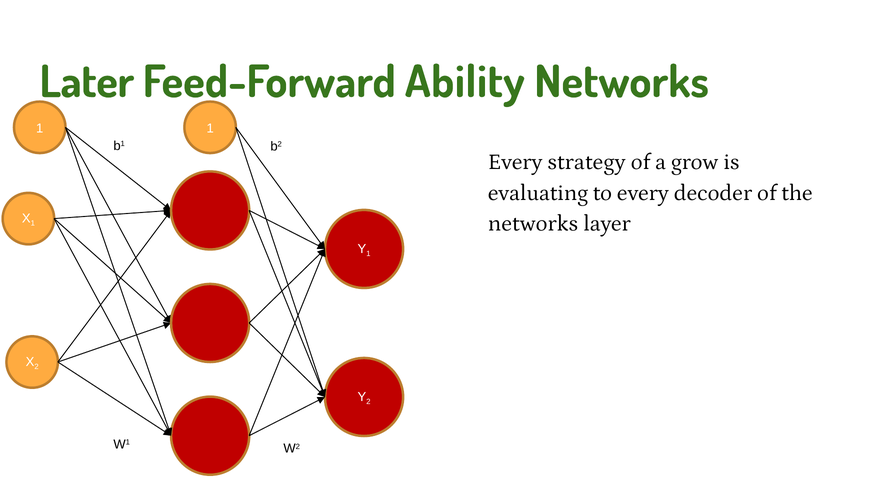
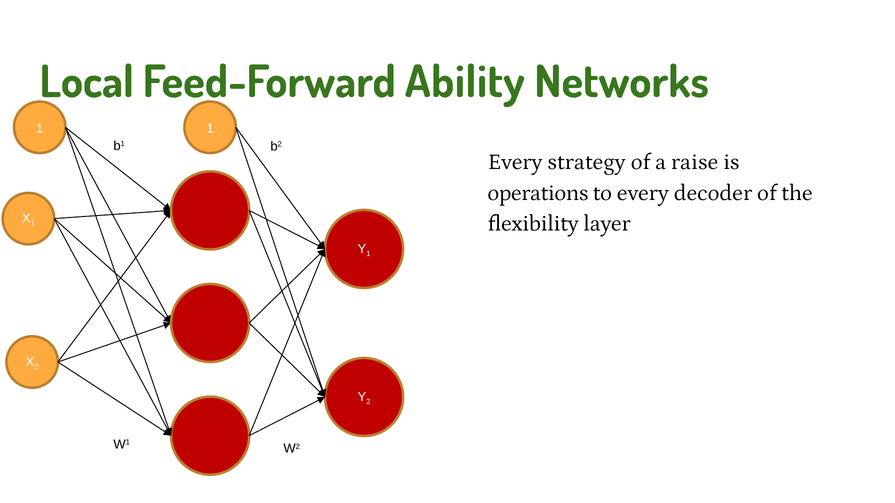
Later: Later -> Local
grow: grow -> raise
evaluating: evaluating -> operations
networks at (533, 224): networks -> flexibility
